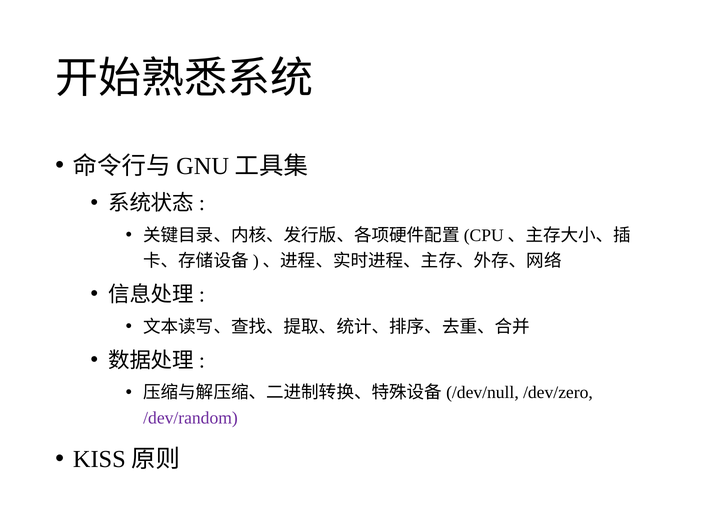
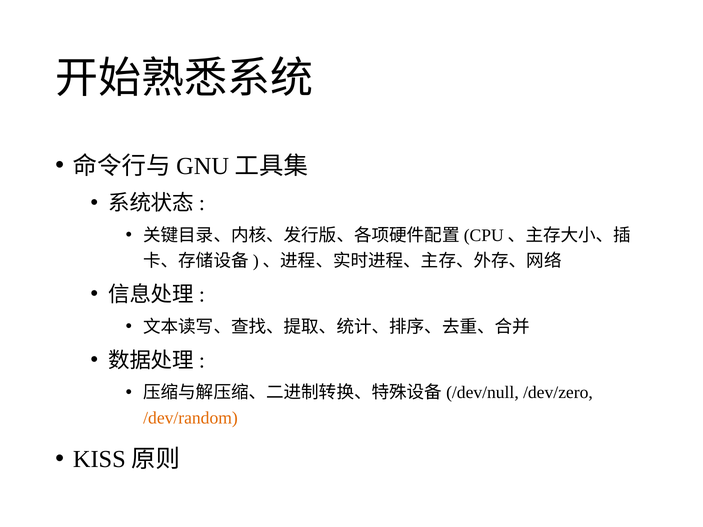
/dev/random colour: purple -> orange
